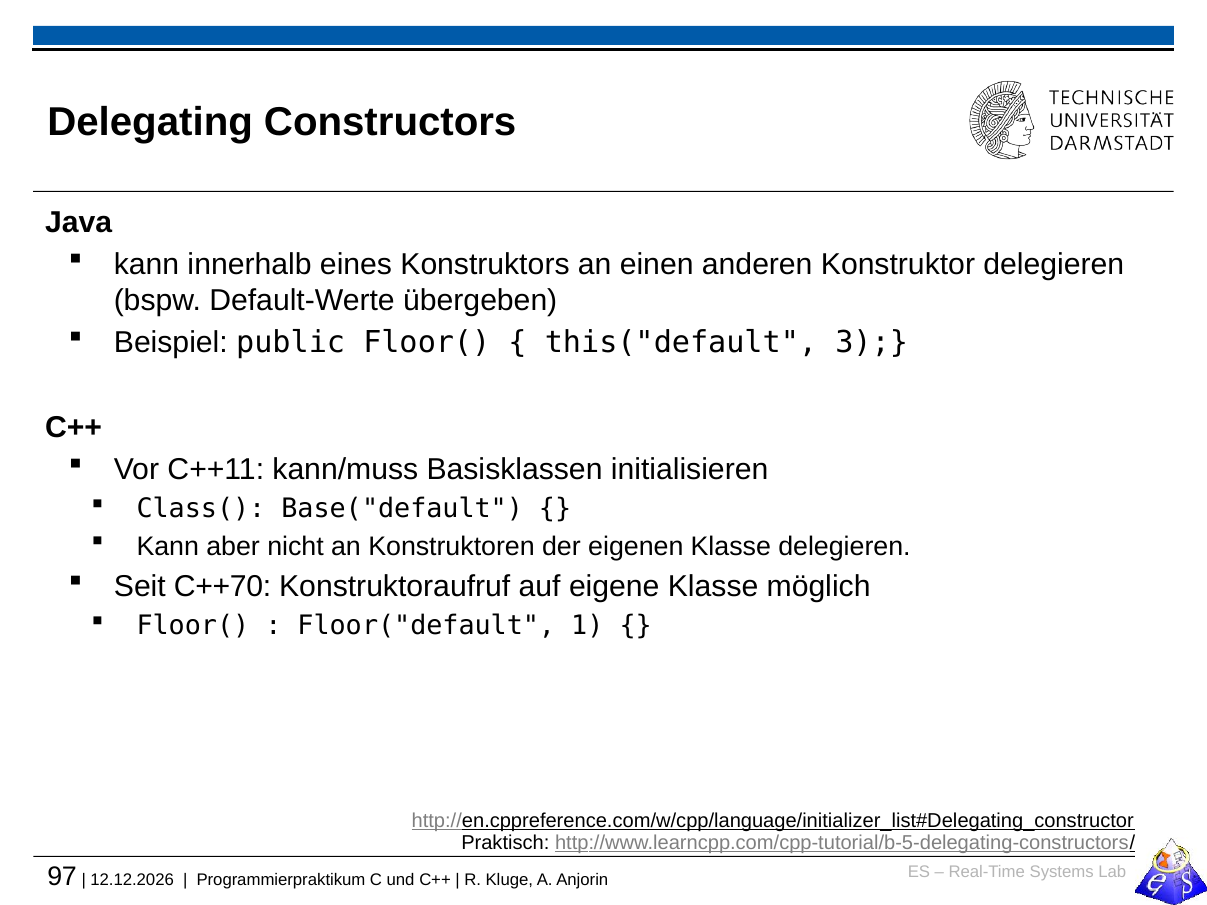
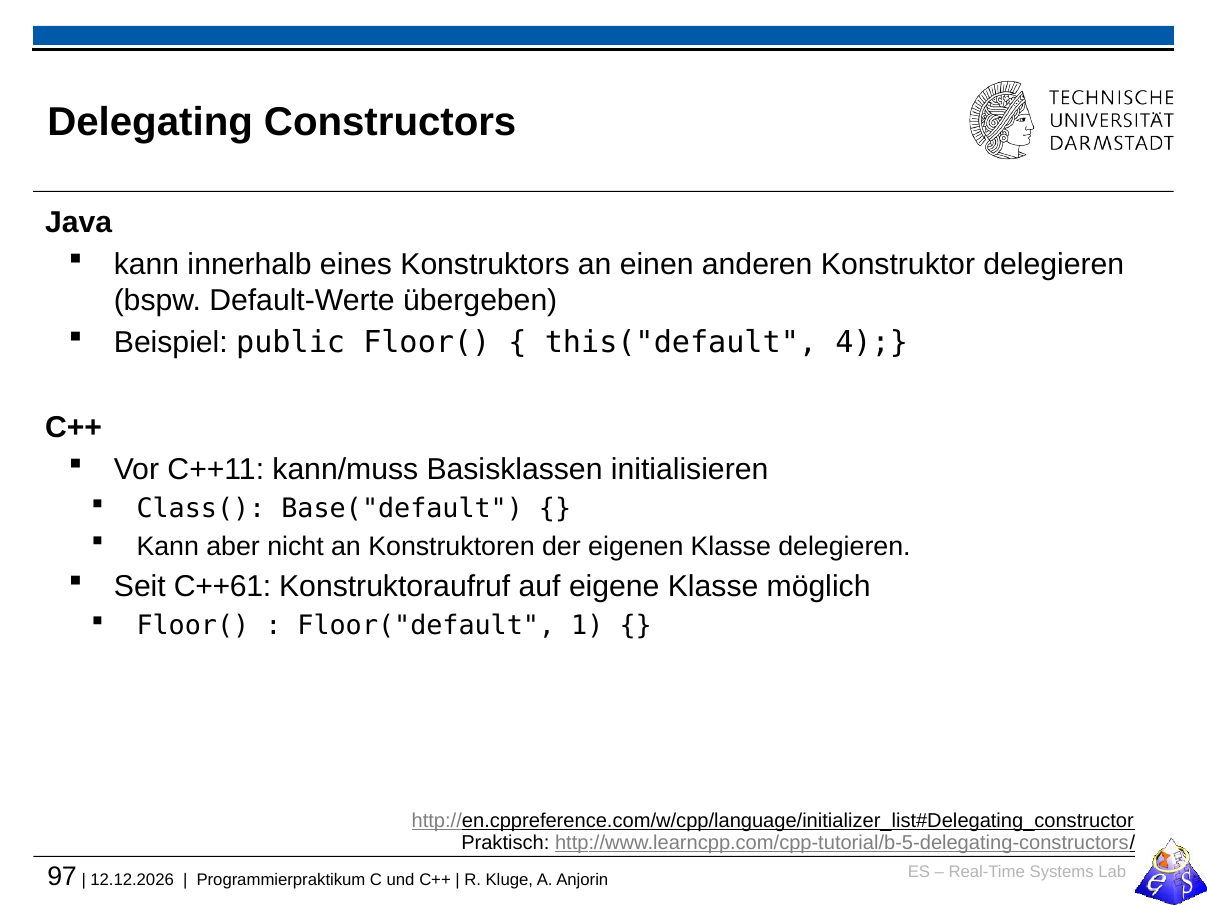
3: 3 -> 4
C++70: C++70 -> C++61
